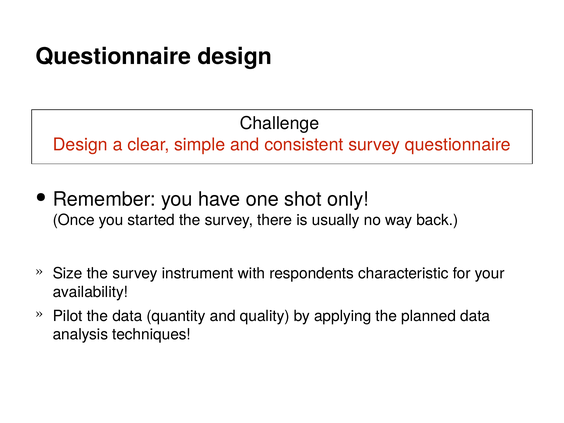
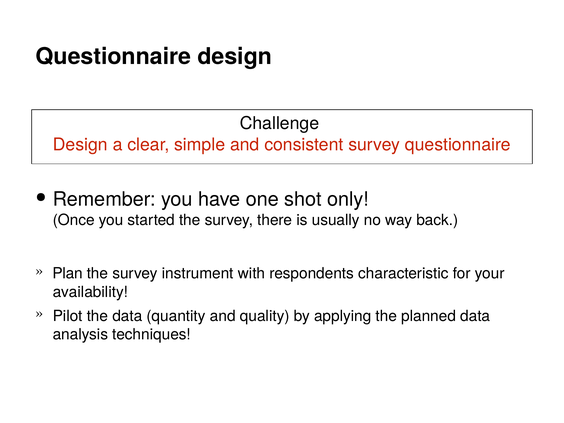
Size: Size -> Plan
